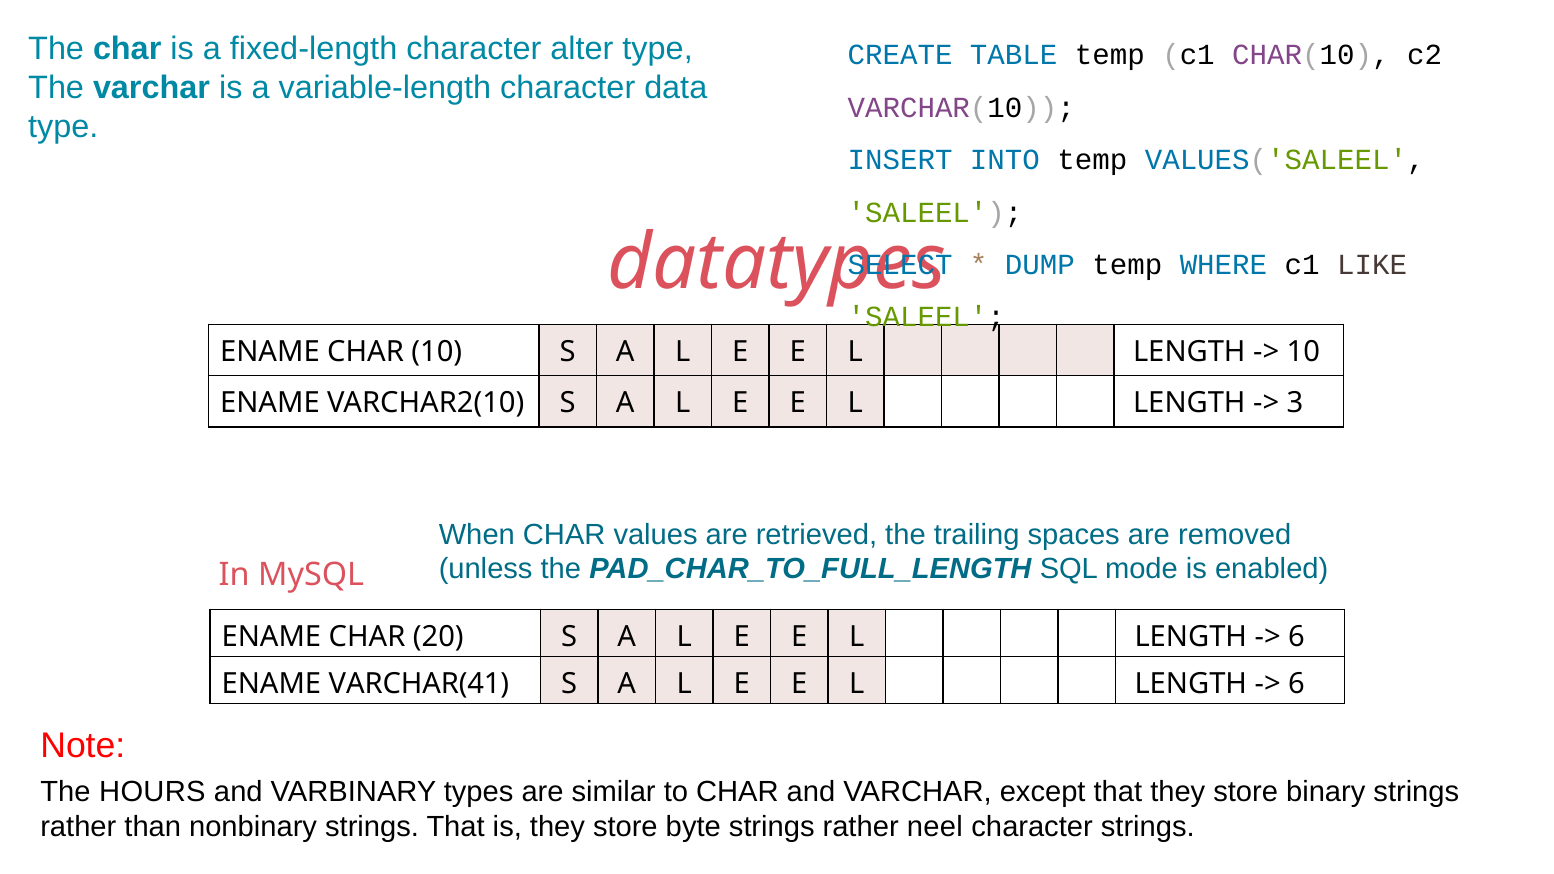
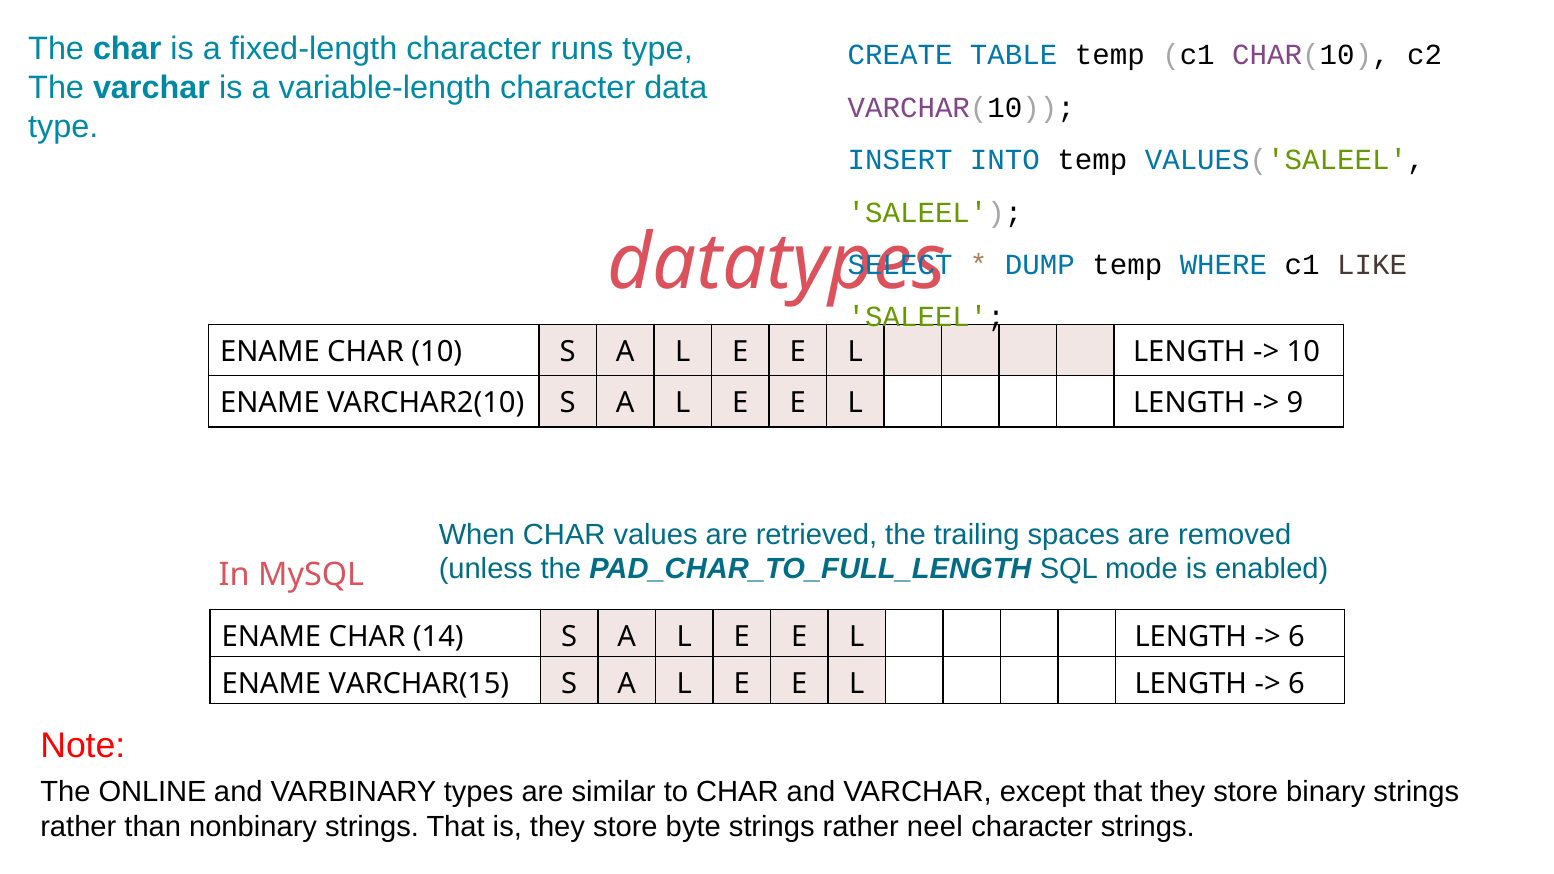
alter: alter -> runs
3: 3 -> 9
20: 20 -> 14
VARCHAR(41: VARCHAR(41 -> VARCHAR(15
HOURS: HOURS -> ONLINE
